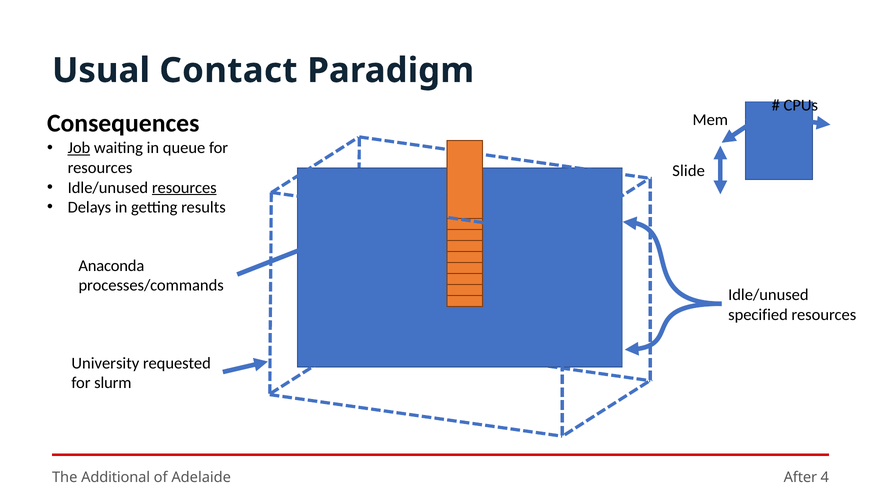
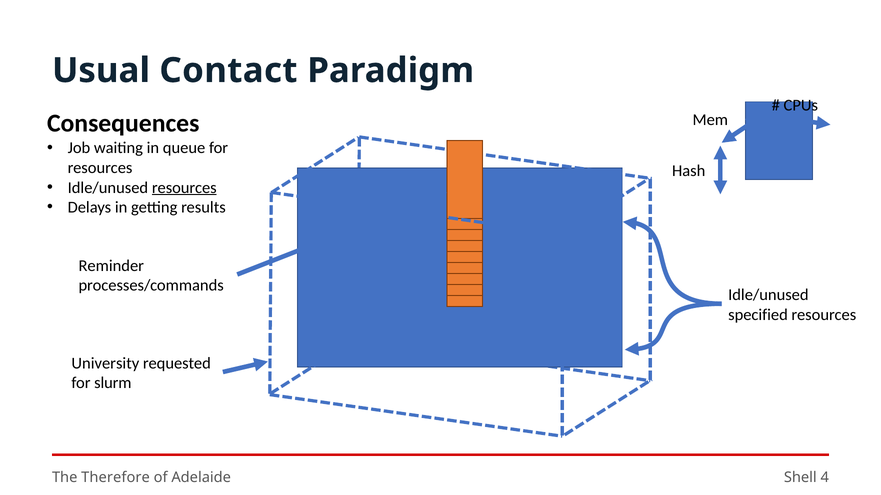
Job underline: present -> none
Slide: Slide -> Hash
Anaconda: Anaconda -> Reminder
Additional: Additional -> Therefore
After: After -> Shell
